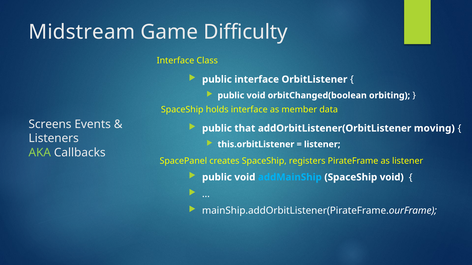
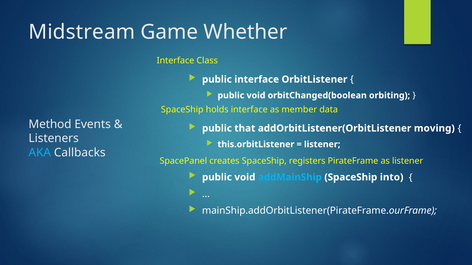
Difficulty: Difficulty -> Whether
Screens: Screens -> Method
AKA colour: light green -> light blue
SpaceShip void: void -> into
